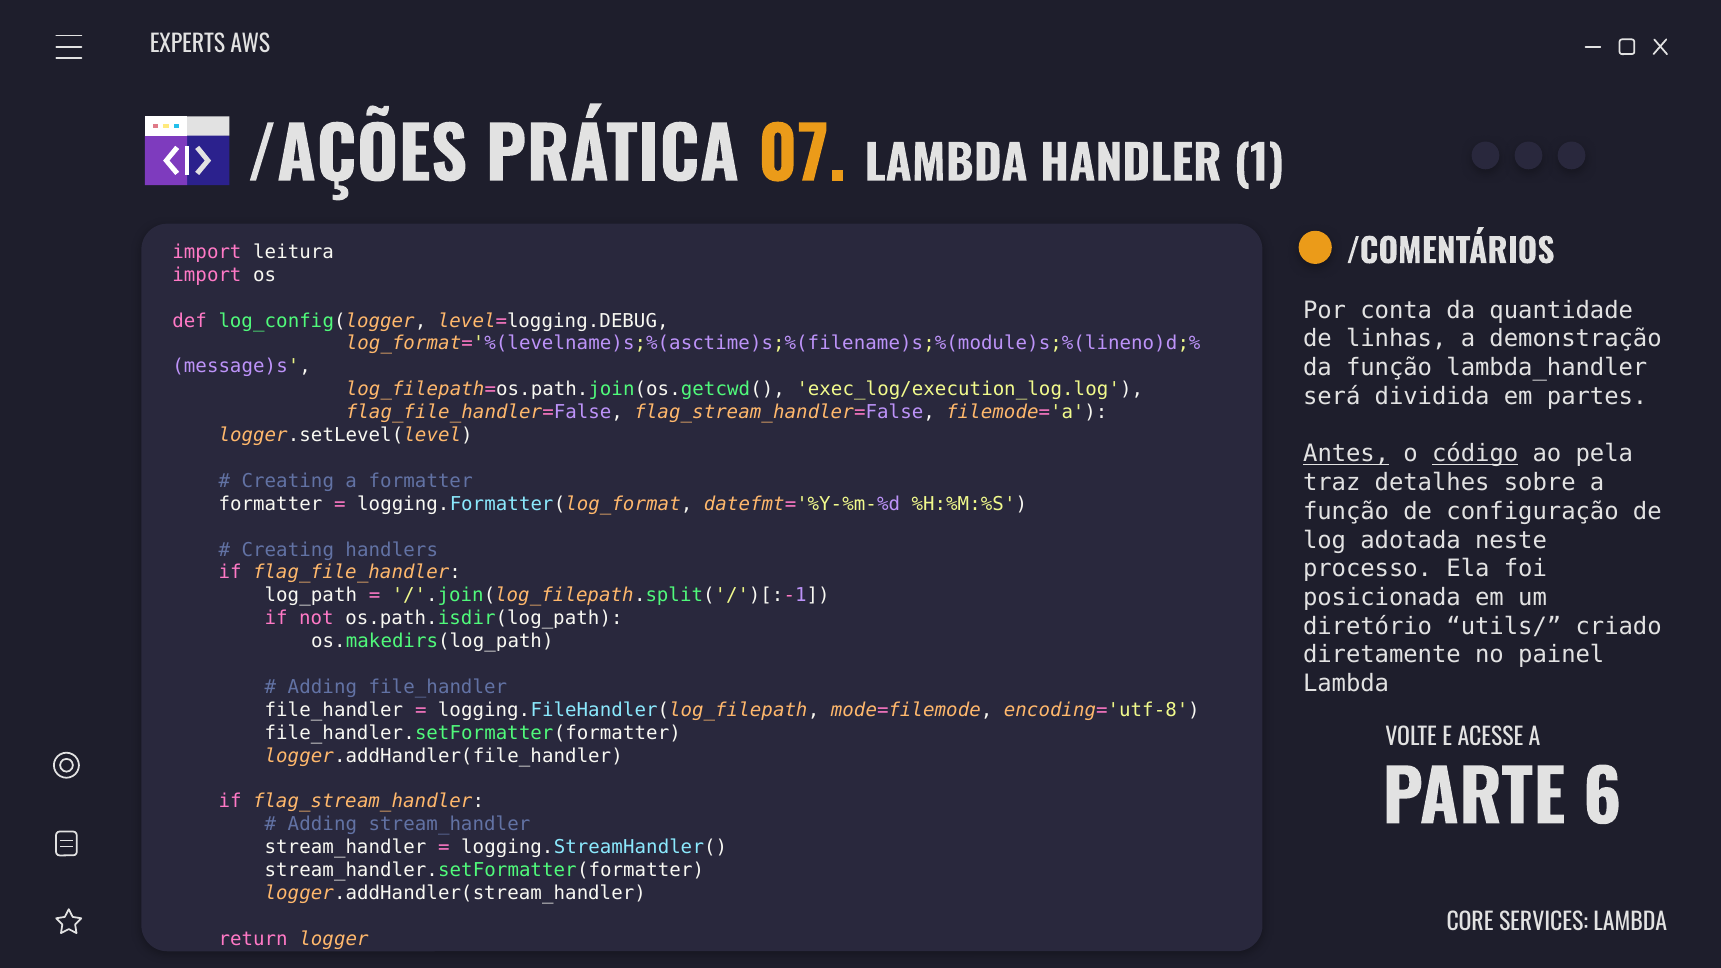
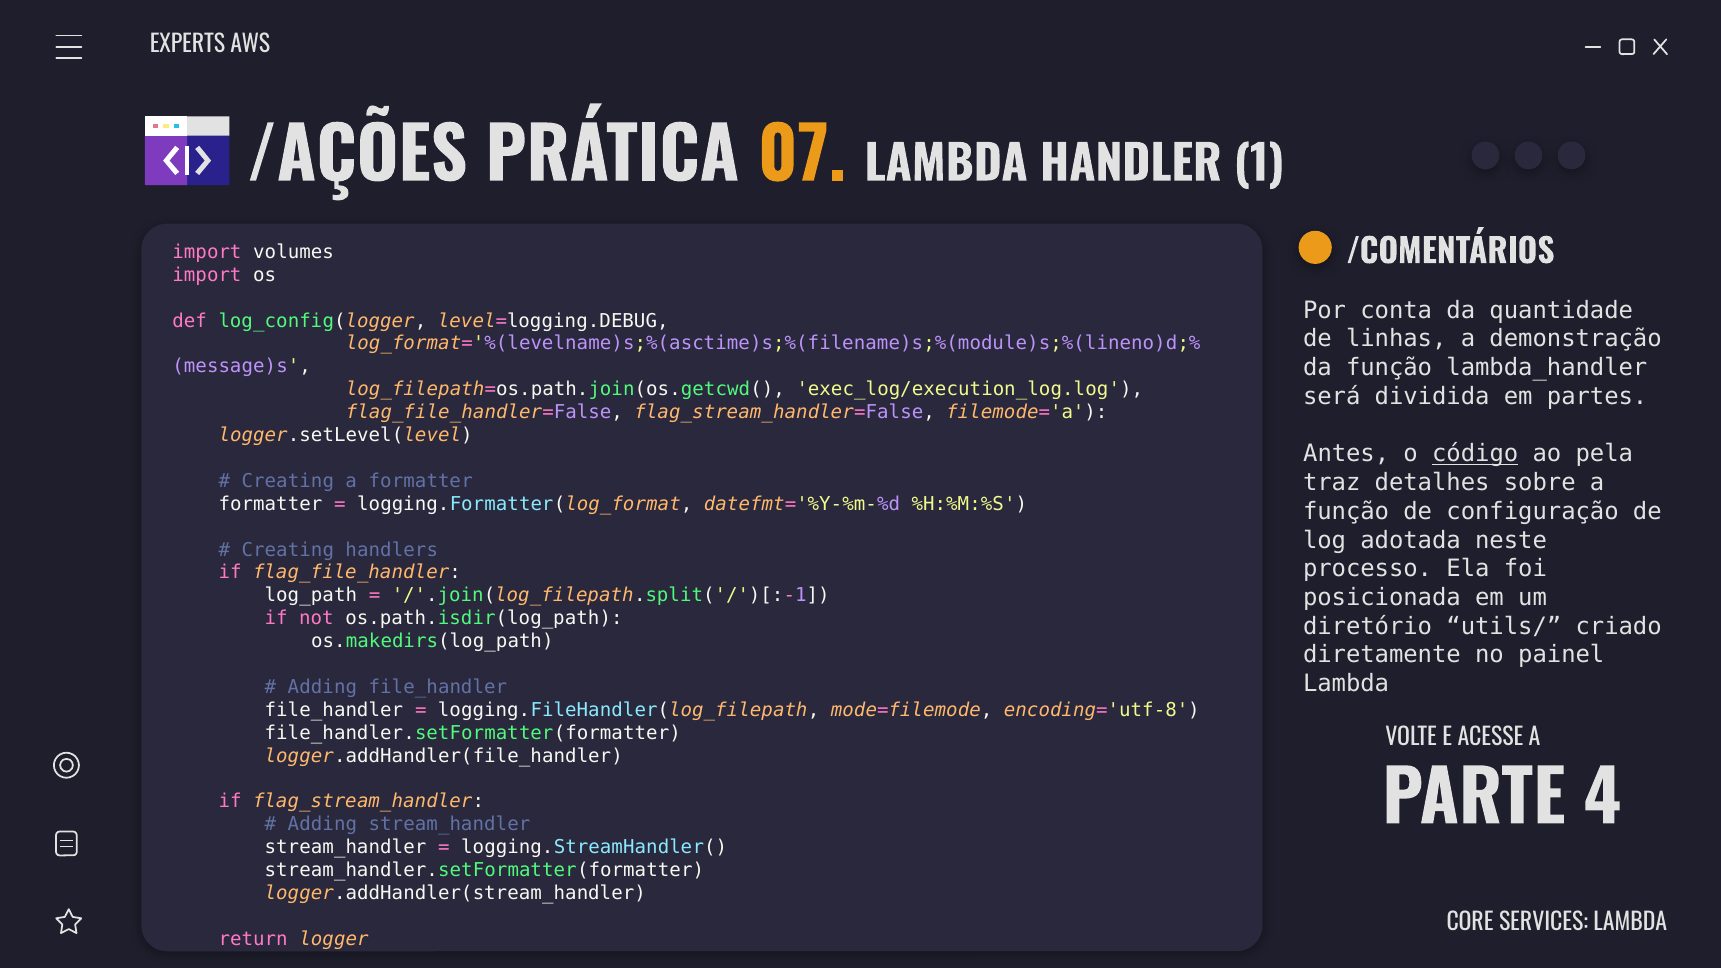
leitura: leitura -> volumes
Antes underline: present -> none
6: 6 -> 4
